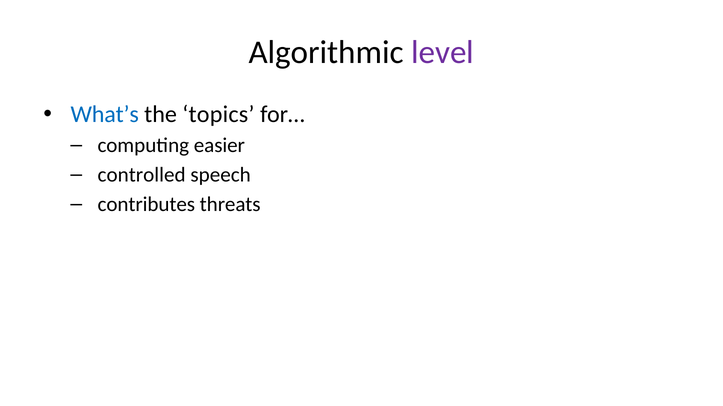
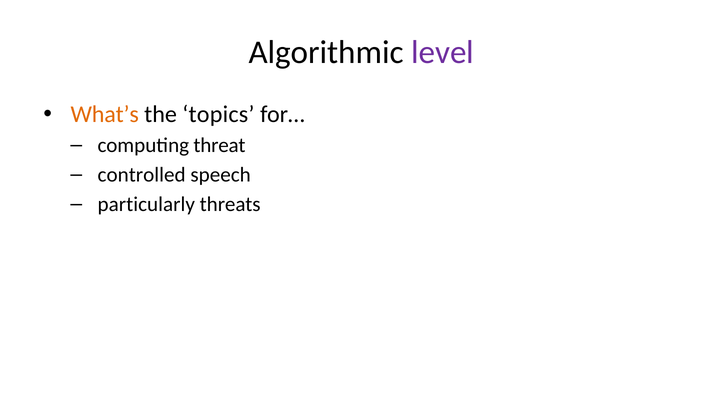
What’s colour: blue -> orange
easier: easier -> threat
contributes: contributes -> particularly
